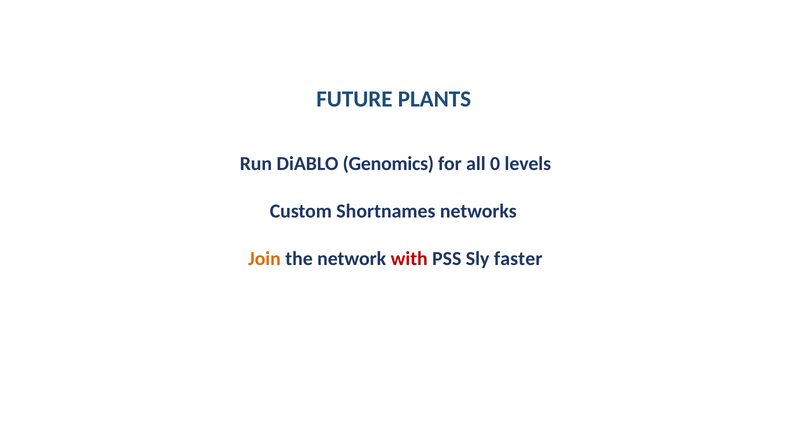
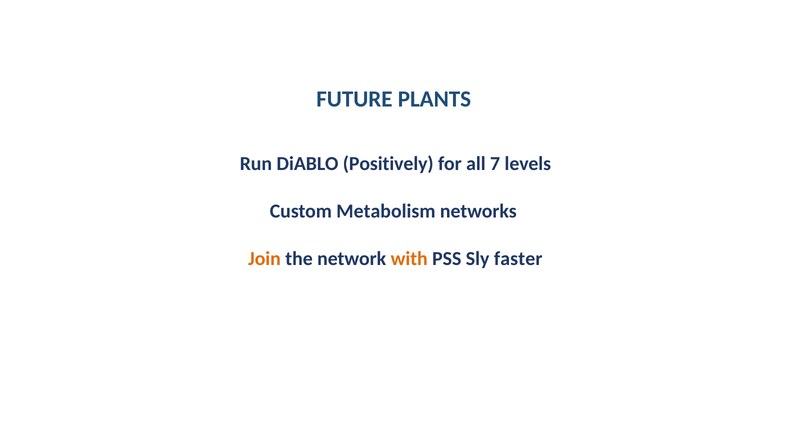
Genomics: Genomics -> Positively
0: 0 -> 7
Shortnames: Shortnames -> Metabolism
with colour: red -> orange
